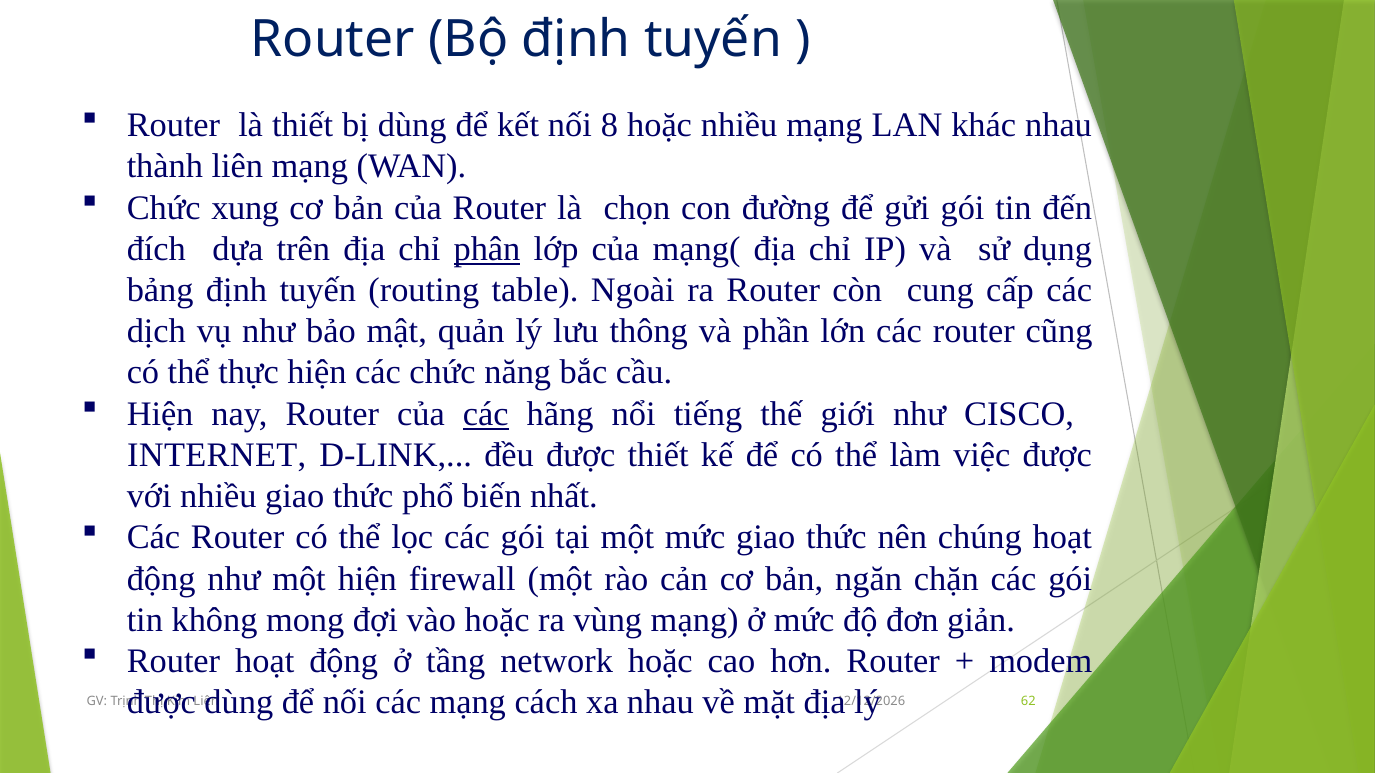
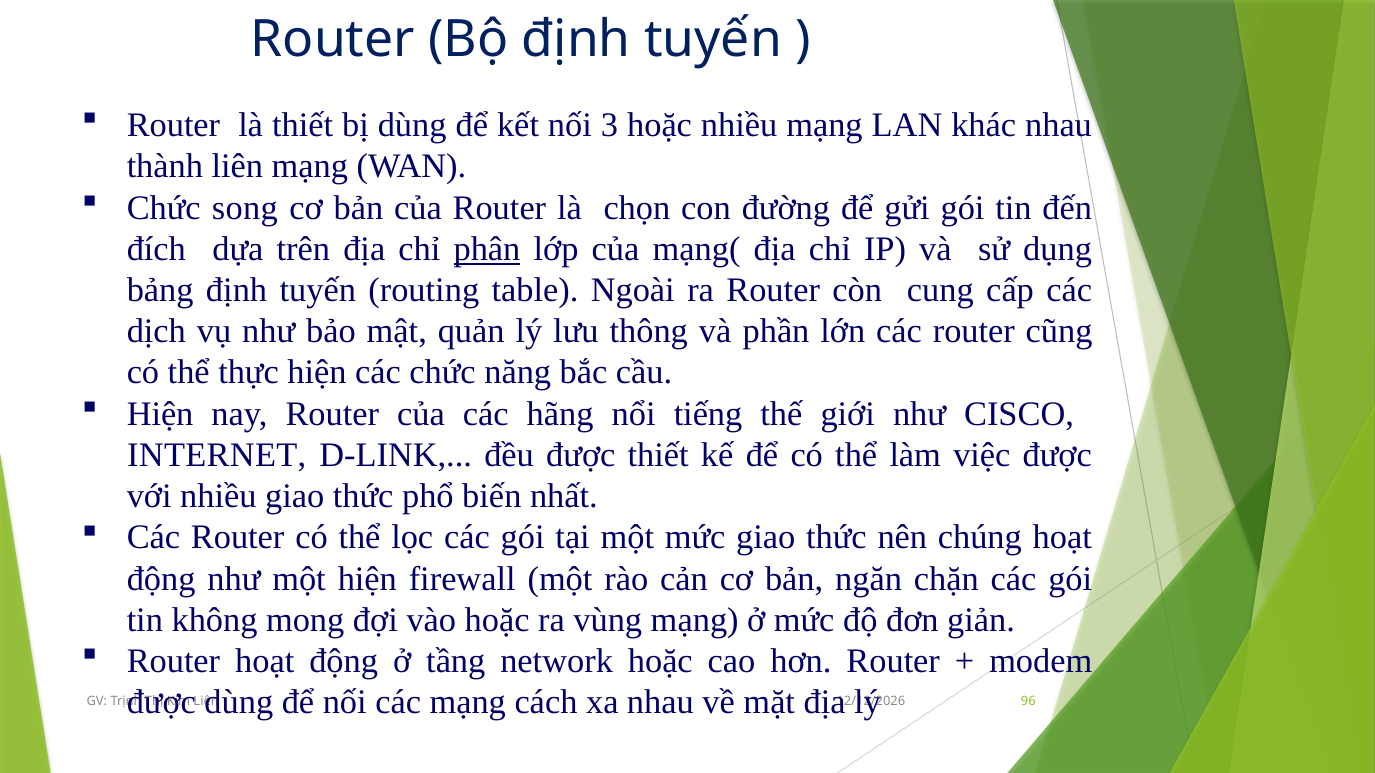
8: 8 -> 3
xung: xung -> song
các at (486, 414) underline: present -> none
62: 62 -> 96
